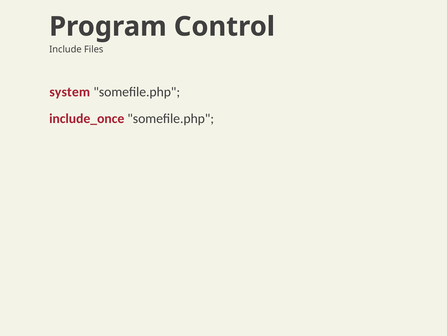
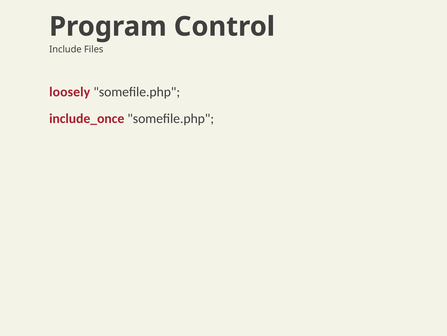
system: system -> loosely
